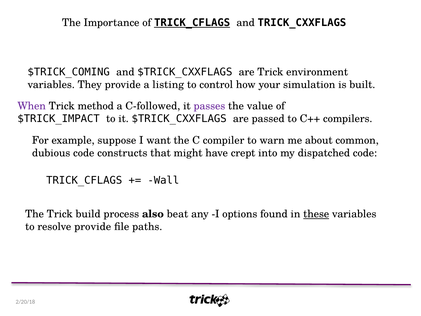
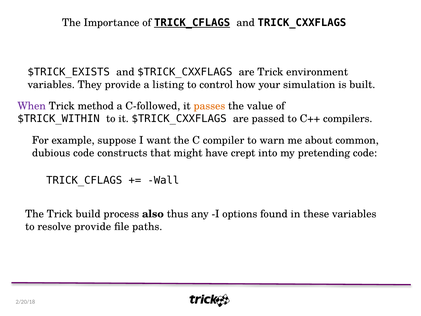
$TRICK_COMING: $TRICK_COMING -> $TRICK_EXISTS
passes colour: purple -> orange
$TRICK_IMPACT: $TRICK_IMPACT -> $TRICK_WITHIN
dispatched: dispatched -> pretending
beat: beat -> thus
these underline: present -> none
